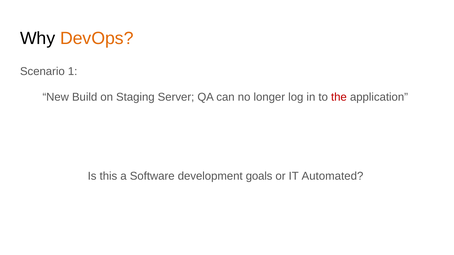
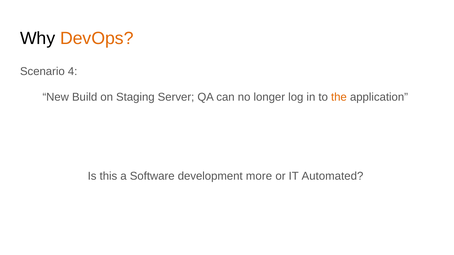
1: 1 -> 4
the colour: red -> orange
goals: goals -> more
